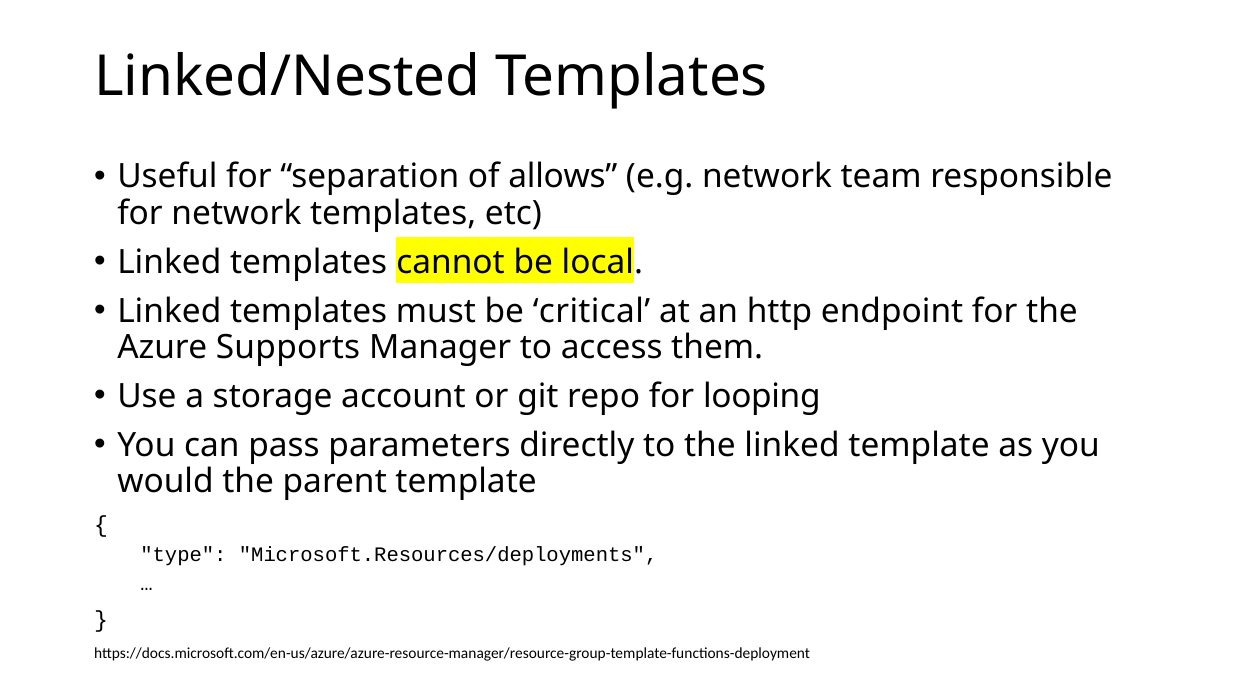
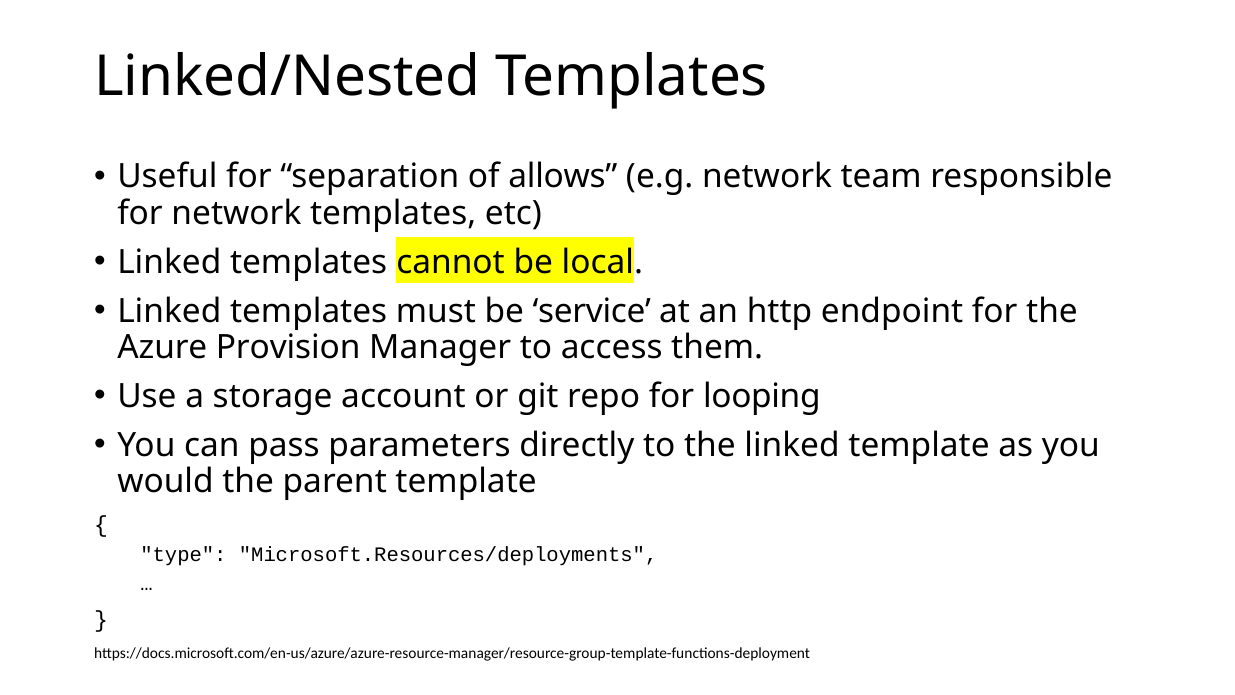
critical: critical -> service
Supports: Supports -> Provision
